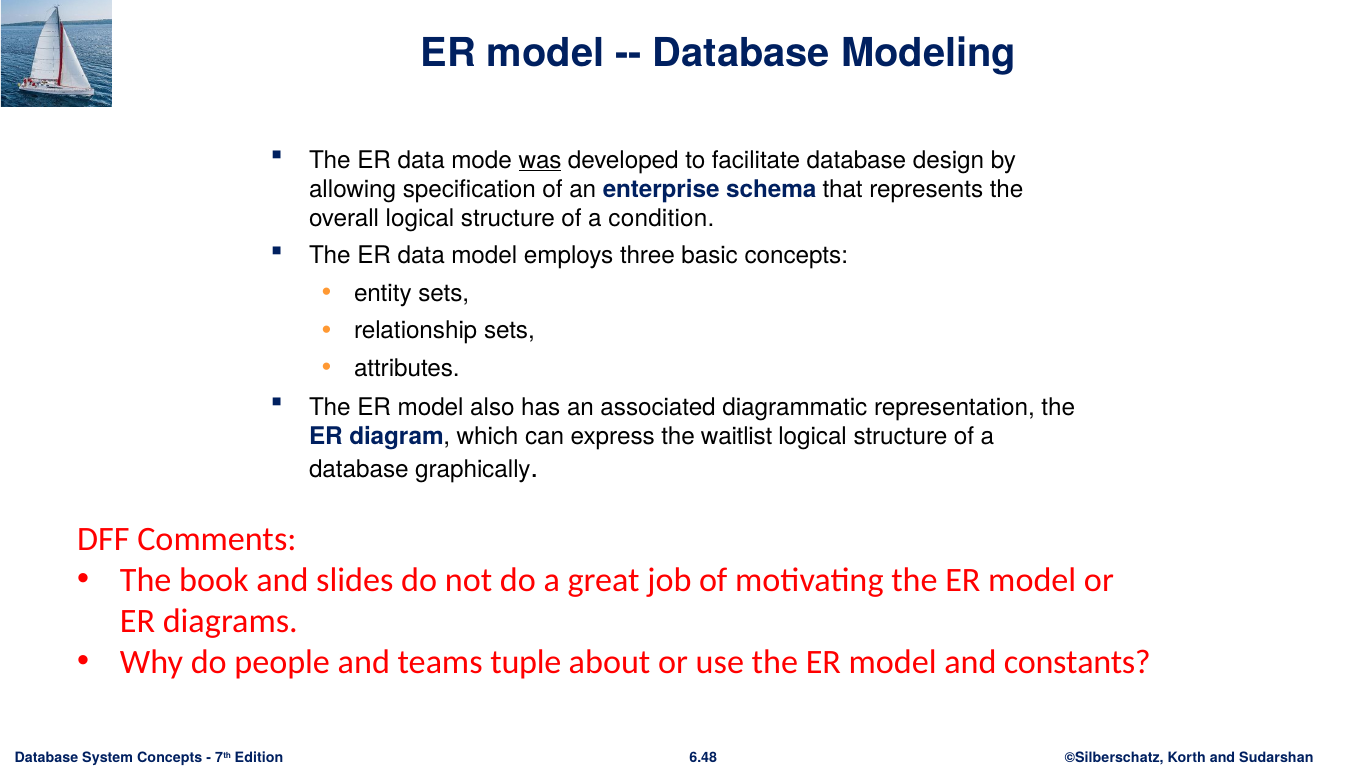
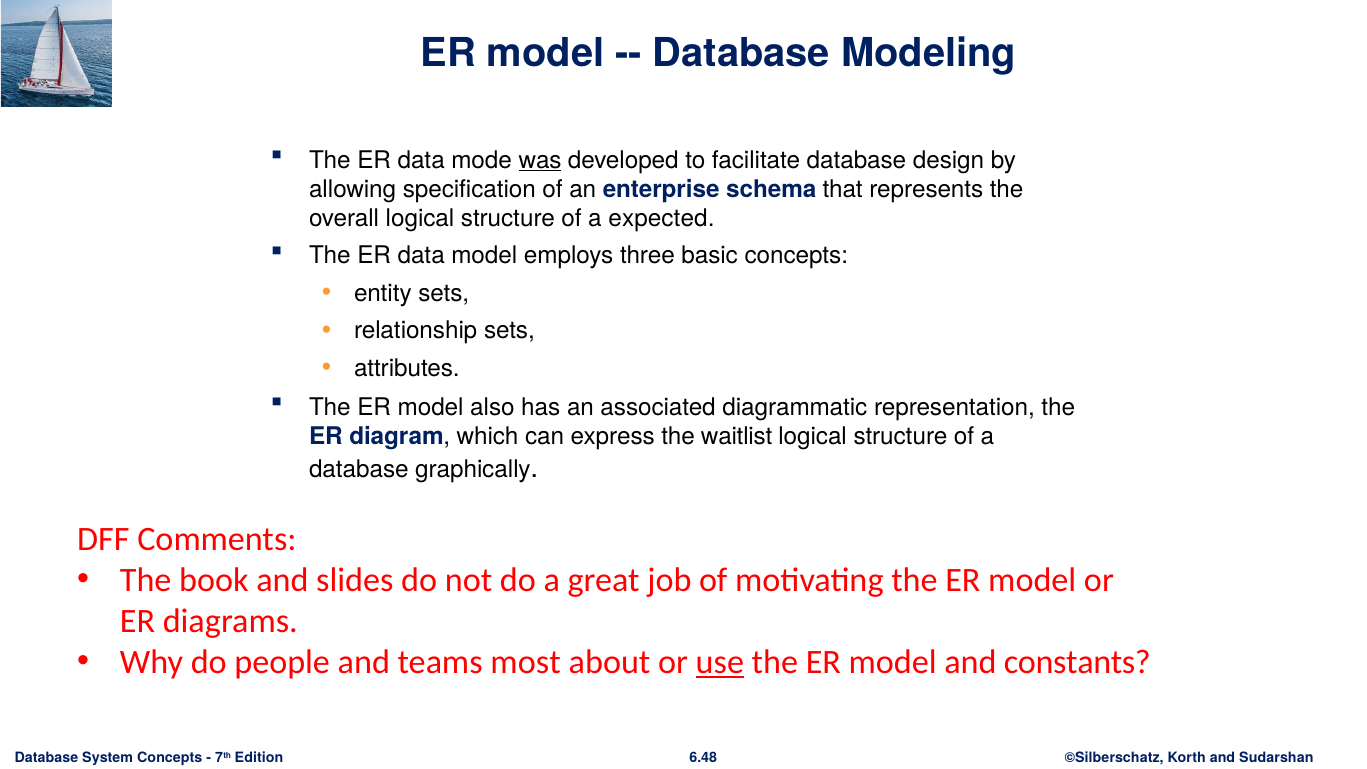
condition: condition -> expected
tuple: tuple -> most
use underline: none -> present
